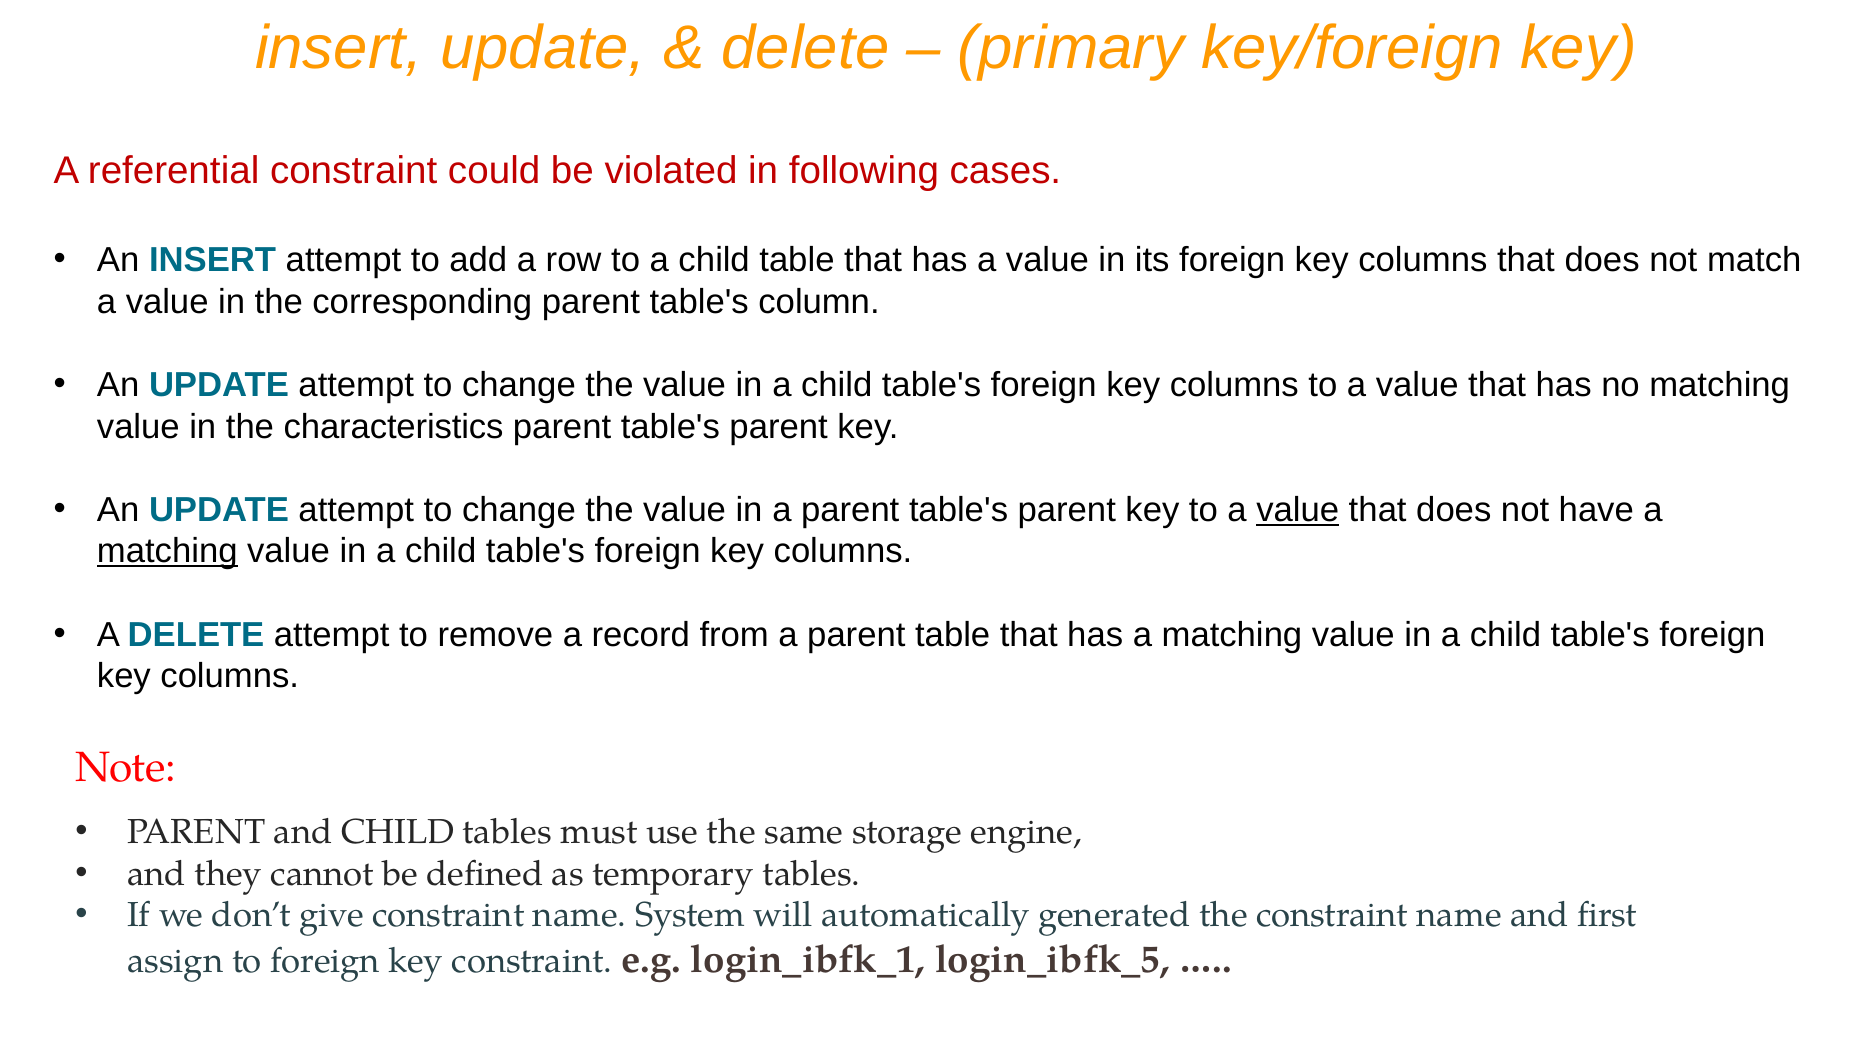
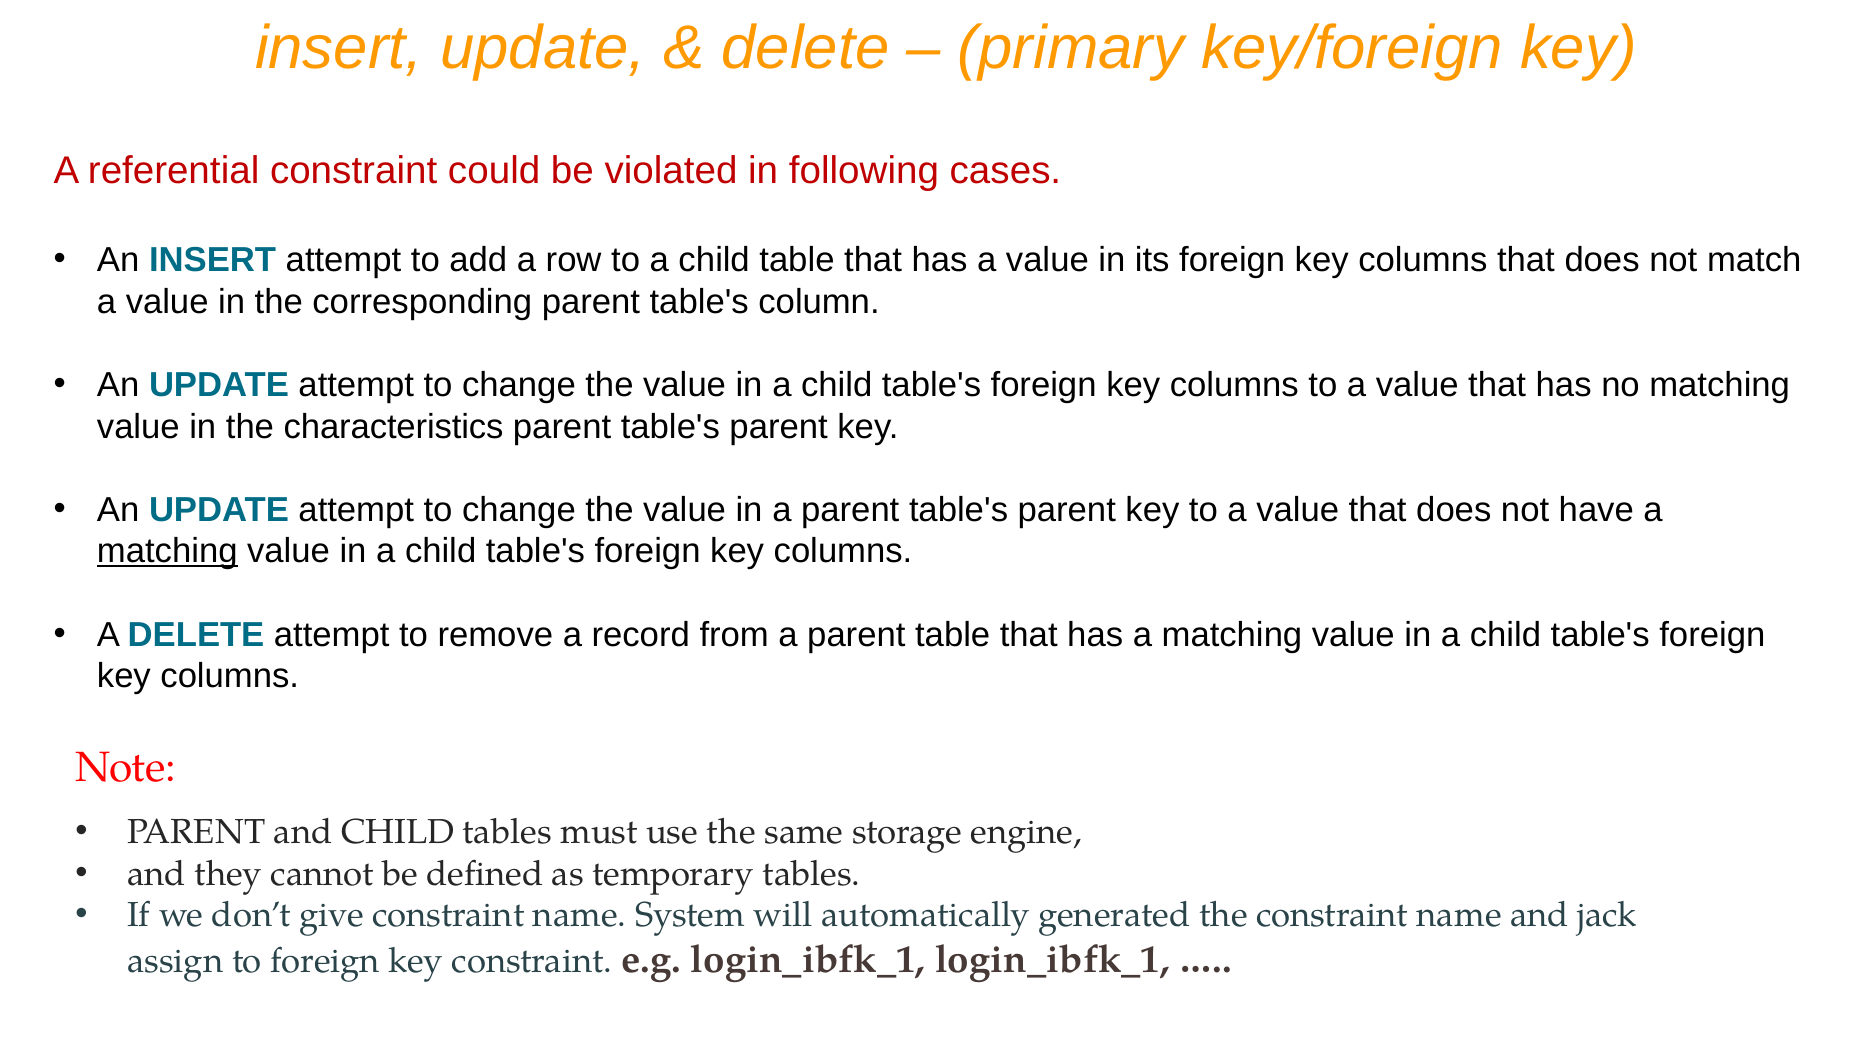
value at (1298, 510) underline: present -> none
first: first -> jack
login_ibfk_1 login_ibfk_5: login_ibfk_5 -> login_ibfk_1
